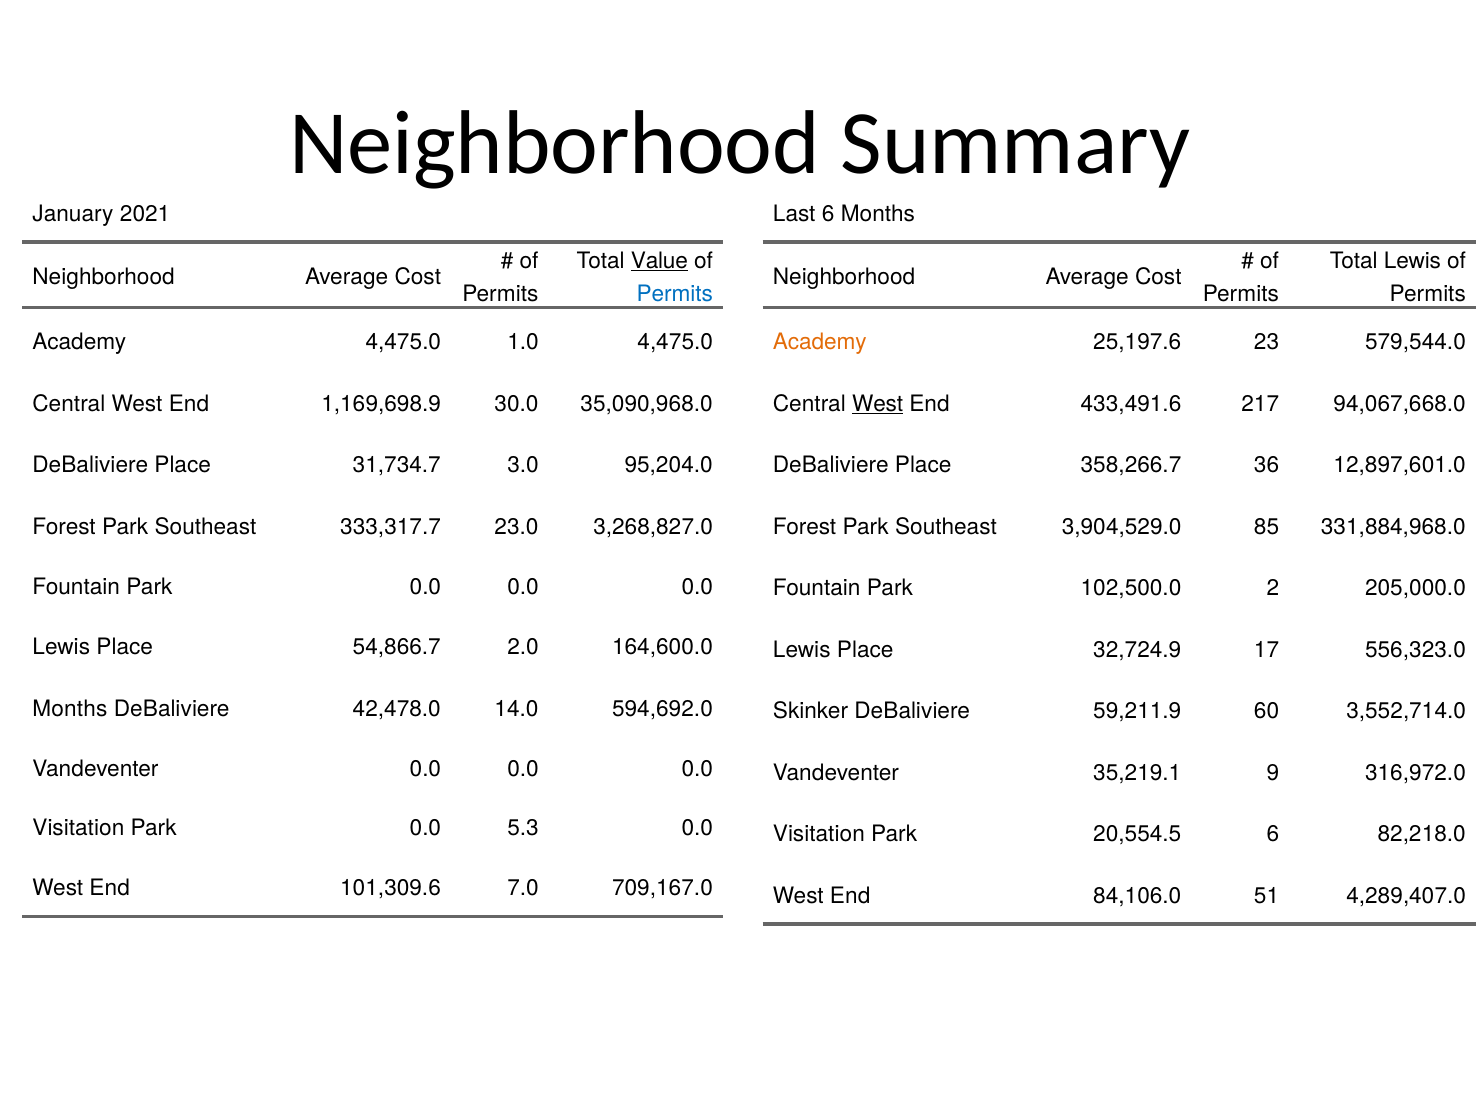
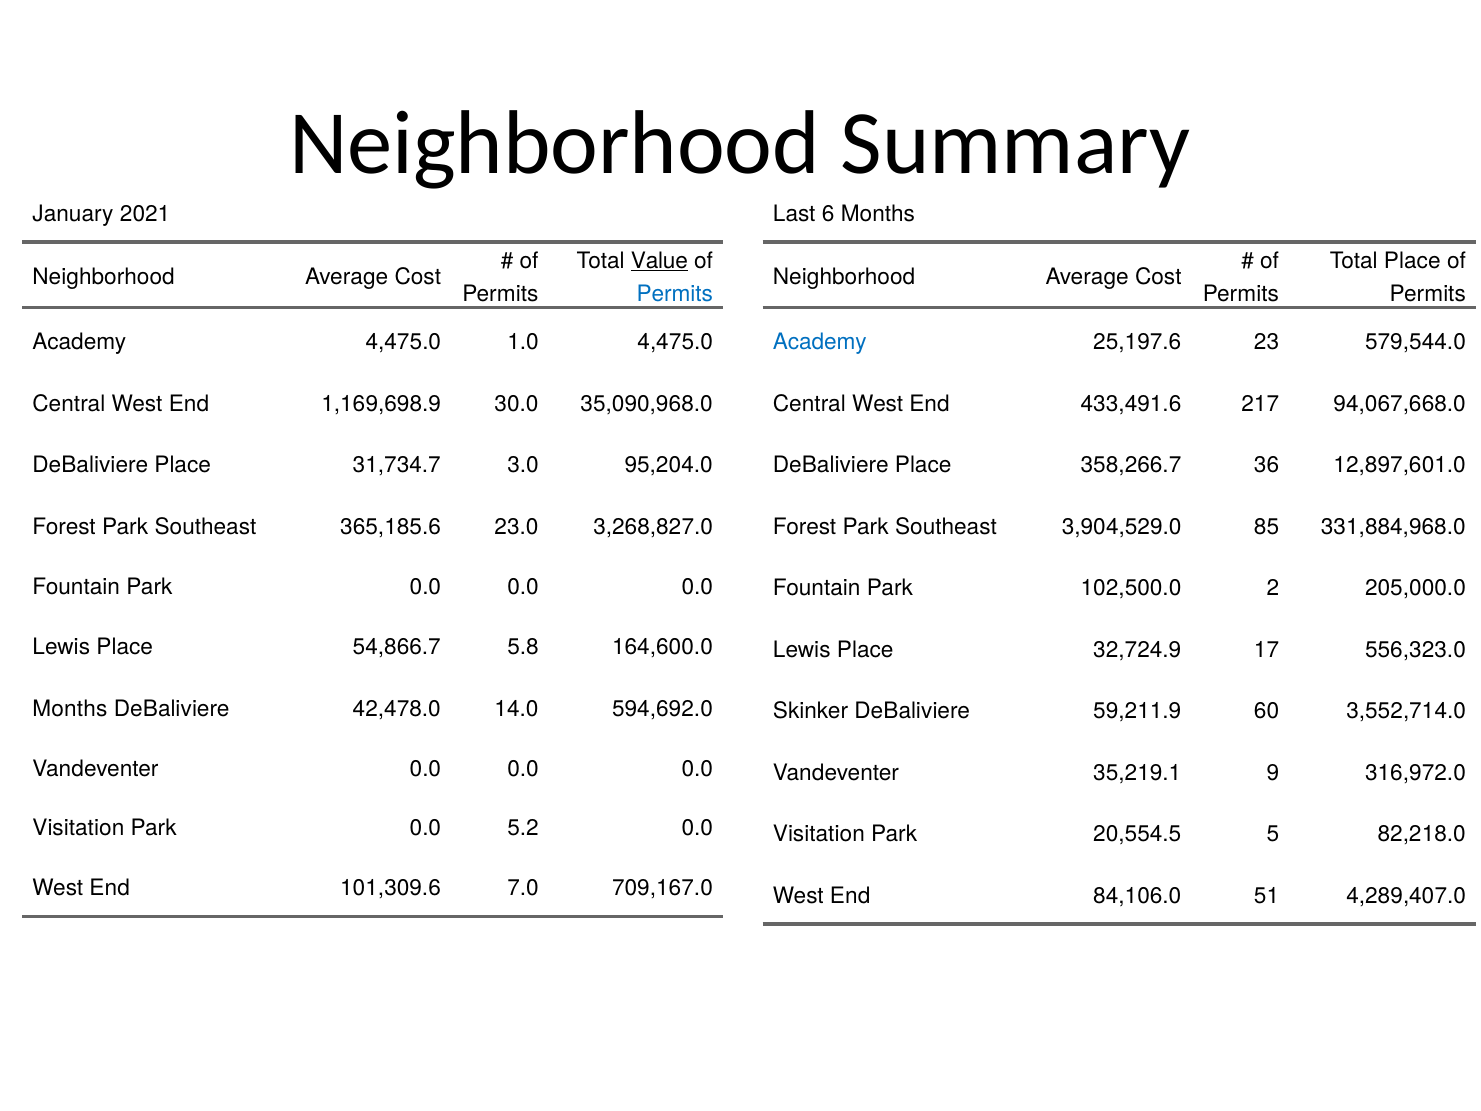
Total Lewis: Lewis -> Place
Academy at (820, 342) colour: orange -> blue
West at (878, 404) underline: present -> none
333,317.7: 333,317.7 -> 365,185.6
2.0: 2.0 -> 5.8
5.3: 5.3 -> 5.2
20,554.5 6: 6 -> 5
